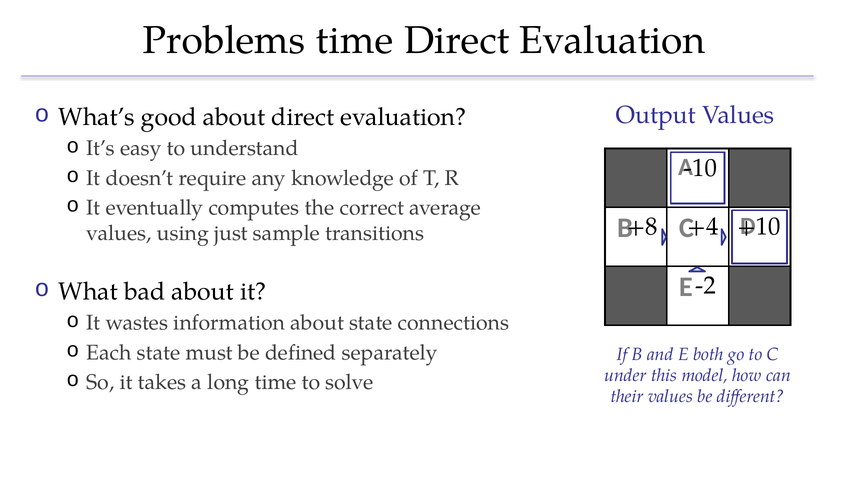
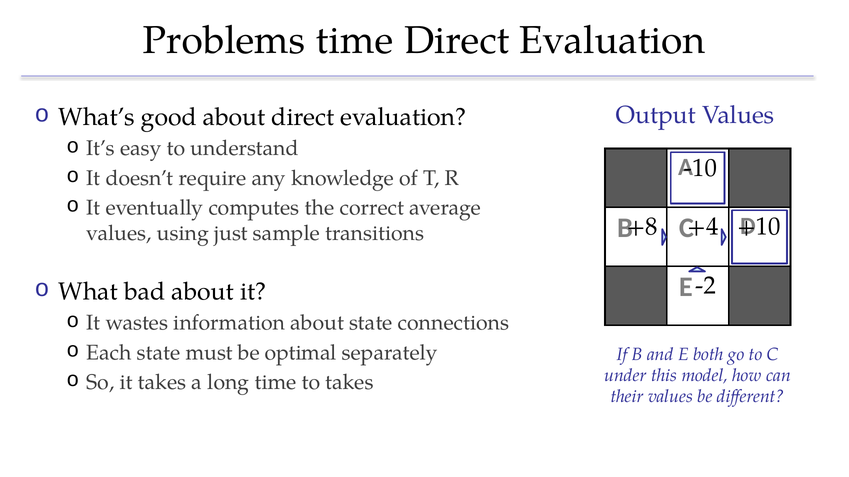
defined: defined -> optimal
to solve: solve -> takes
